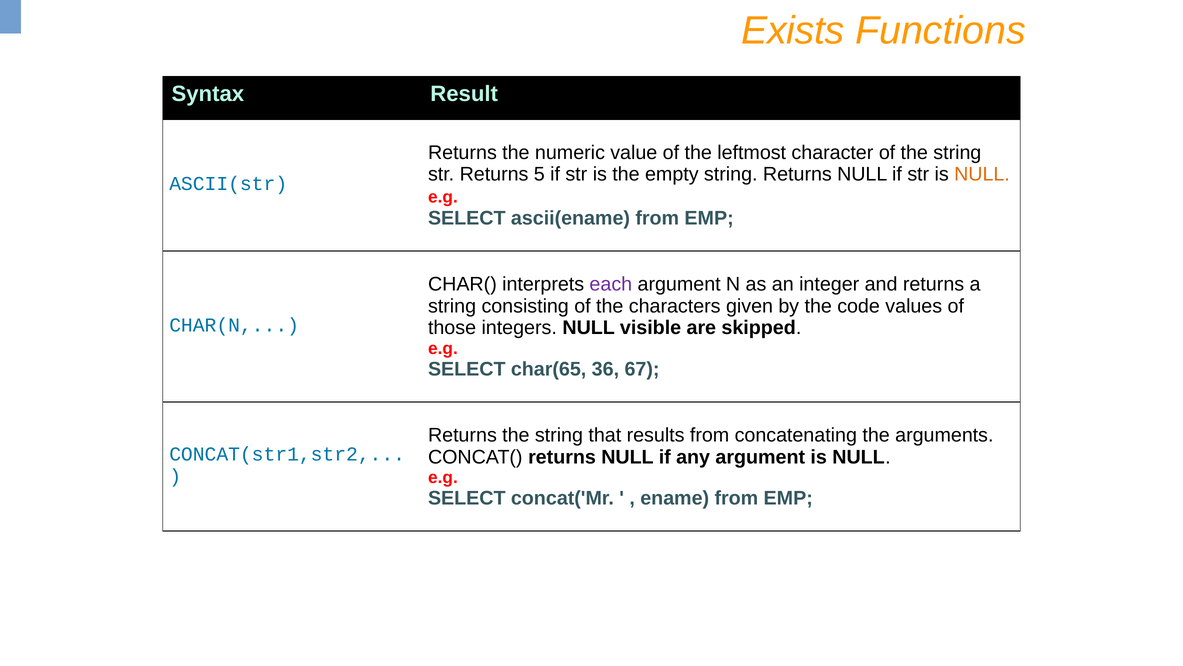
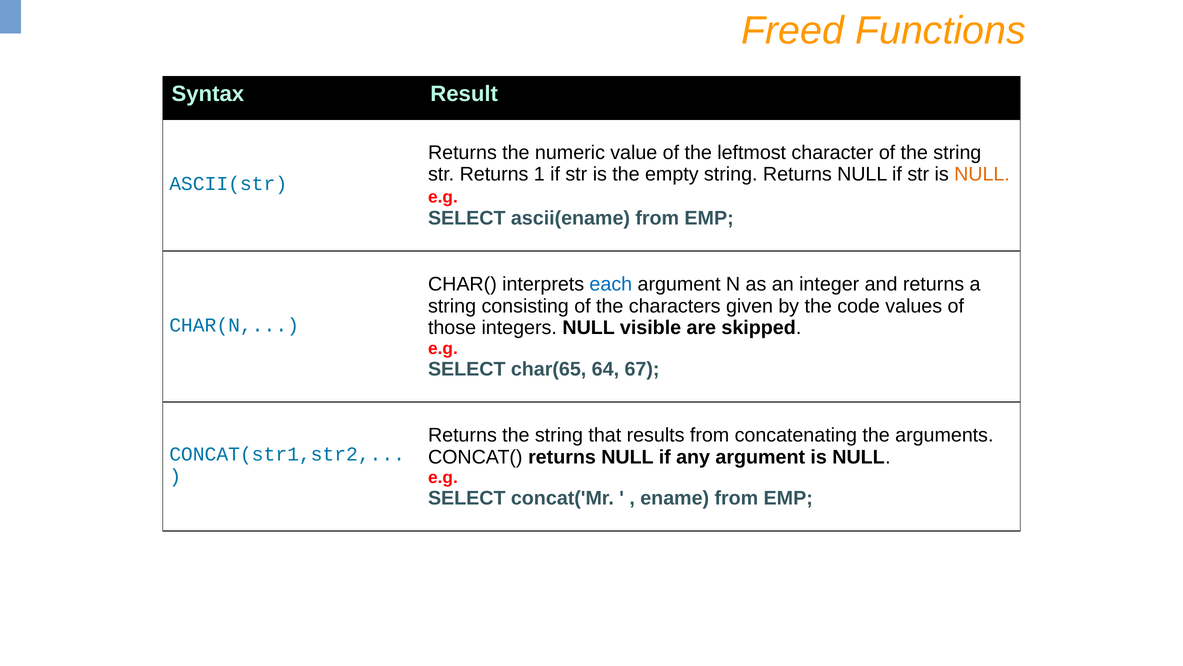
Exists: Exists -> Freed
5: 5 -> 1
each colour: purple -> blue
36: 36 -> 64
